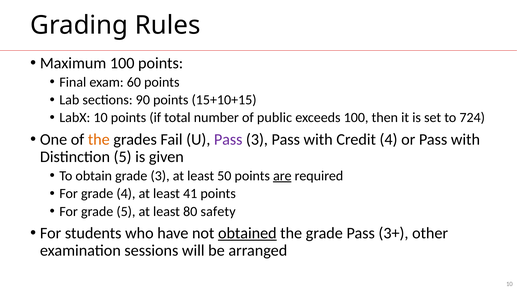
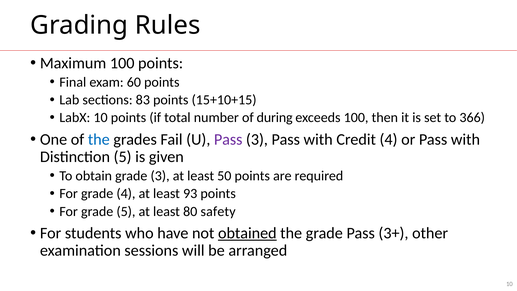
90: 90 -> 83
public: public -> during
724: 724 -> 366
the at (99, 139) colour: orange -> blue
are underline: present -> none
41: 41 -> 93
